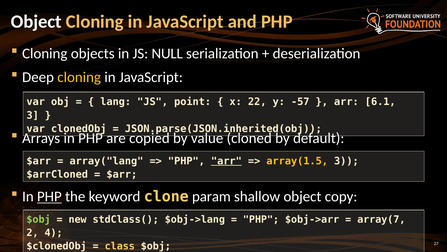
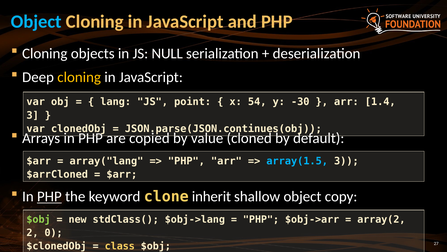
Object at (36, 22) colour: white -> light blue
22: 22 -> 54
-57: -57 -> -30
6.1: 6.1 -> 1.4
JSON.parse(JSON.inherited(obj: JSON.parse(JSON.inherited(obj -> JSON.parse(JSON.continues(obj
arr at (226, 161) underline: present -> none
array(1.5 colour: yellow -> light blue
param: param -> inherit
array(7: array(7 -> array(2
4: 4 -> 0
